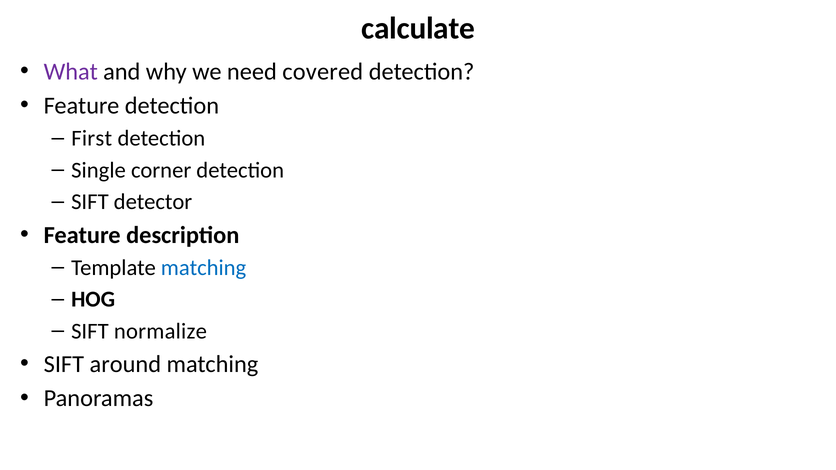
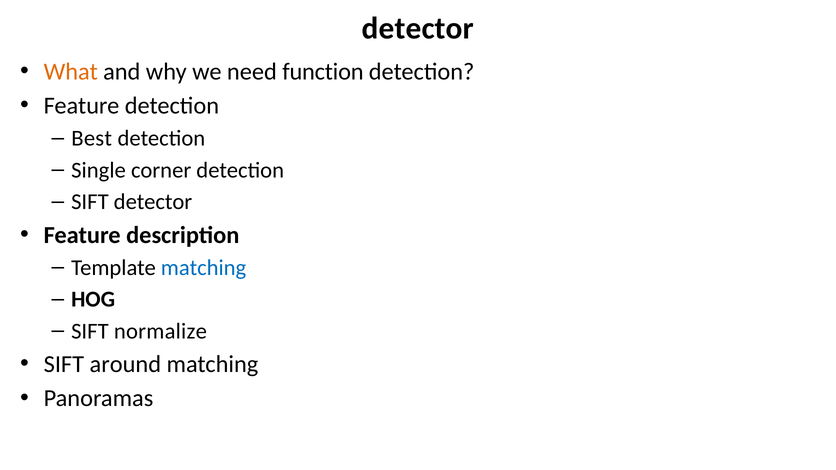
calculate at (418, 28): calculate -> detector
What colour: purple -> orange
covered: covered -> function
First: First -> Best
